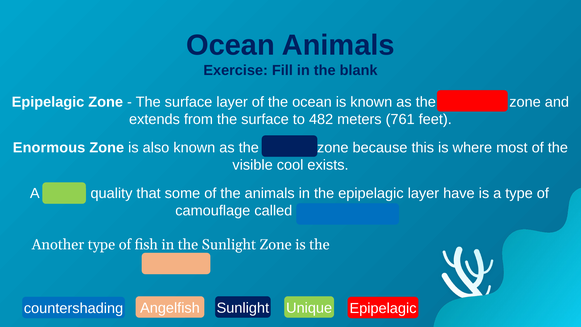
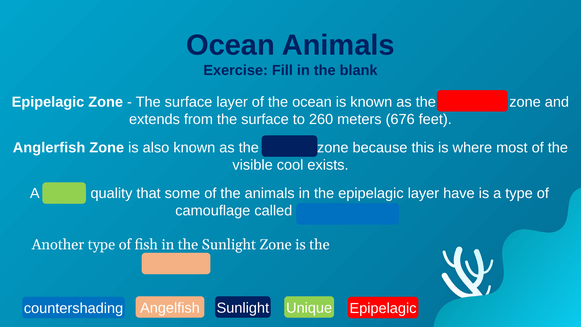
482: 482 -> 260
761: 761 -> 676
Enormous: Enormous -> Anglerfish
